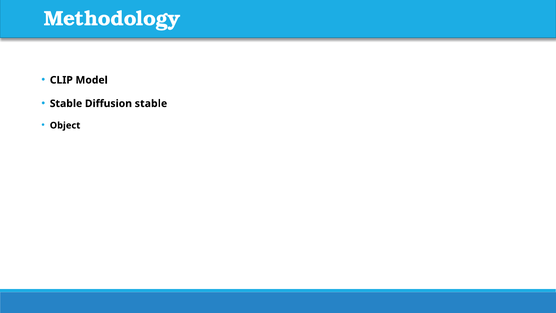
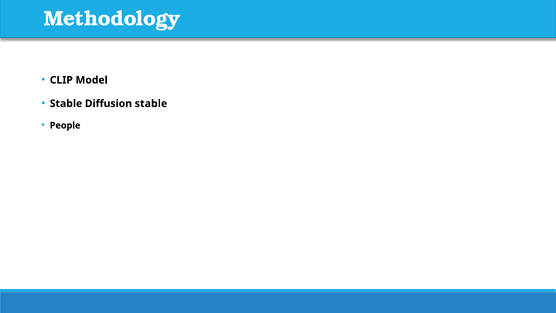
Object: Object -> People
